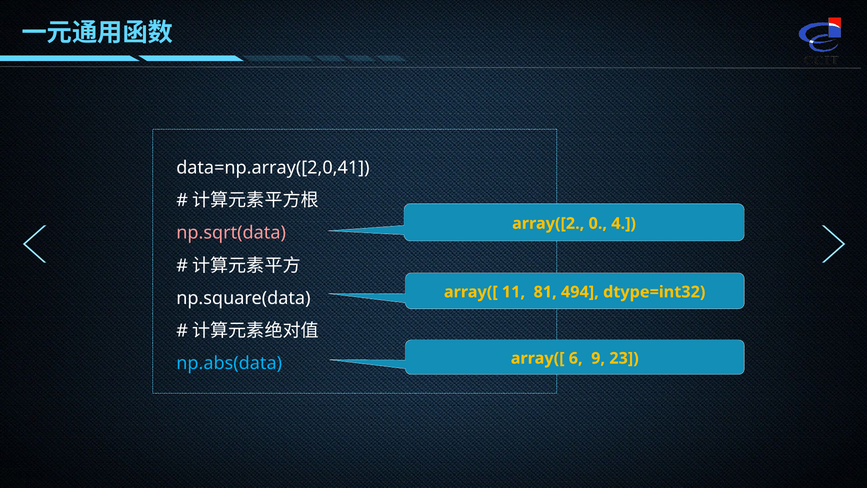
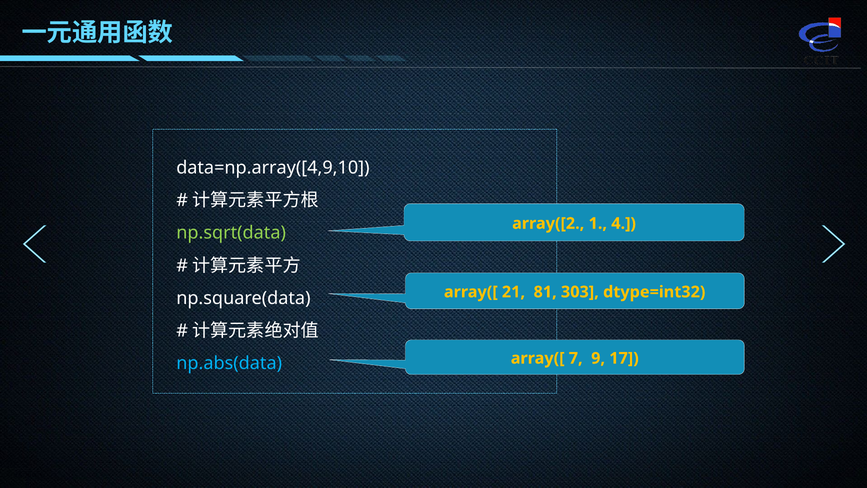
data=np.array([2,0,41: data=np.array([2,0,41 -> data=np.array([4,9,10
0: 0 -> 1
np.sqrt(data colour: pink -> light green
11: 11 -> 21
494: 494 -> 303
6: 6 -> 7
23: 23 -> 17
